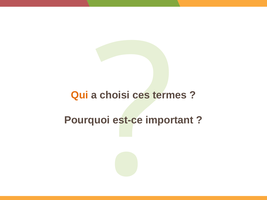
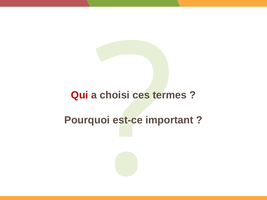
Qui colour: orange -> red
